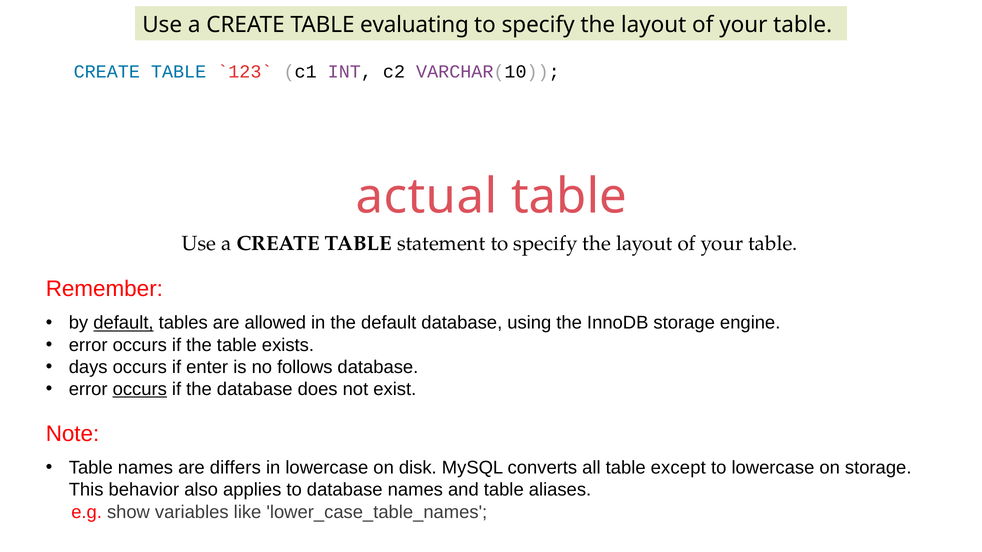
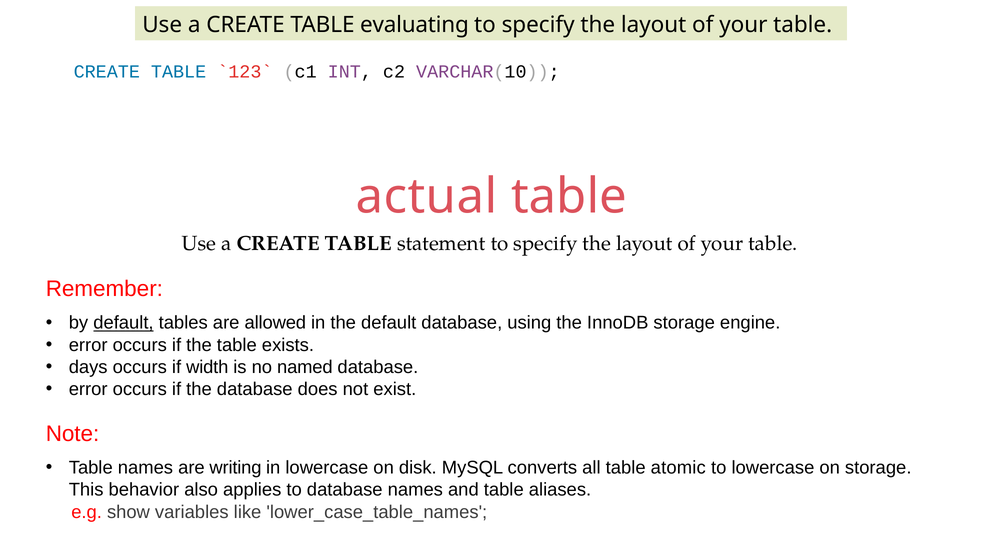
enter: enter -> width
follows: follows -> named
occurs at (140, 389) underline: present -> none
differs: differs -> writing
except: except -> atomic
